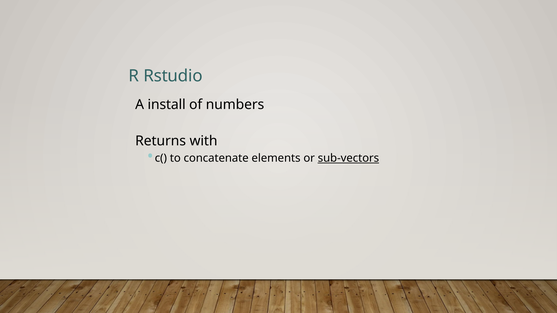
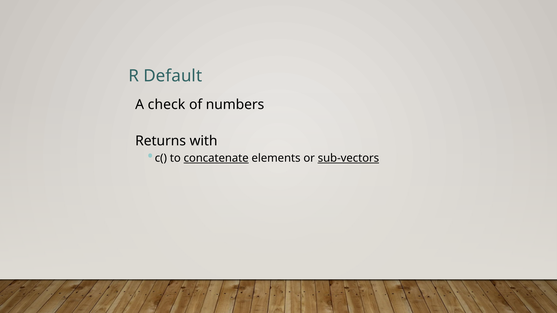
Rstudio: Rstudio -> Default
install: install -> check
concatenate underline: none -> present
